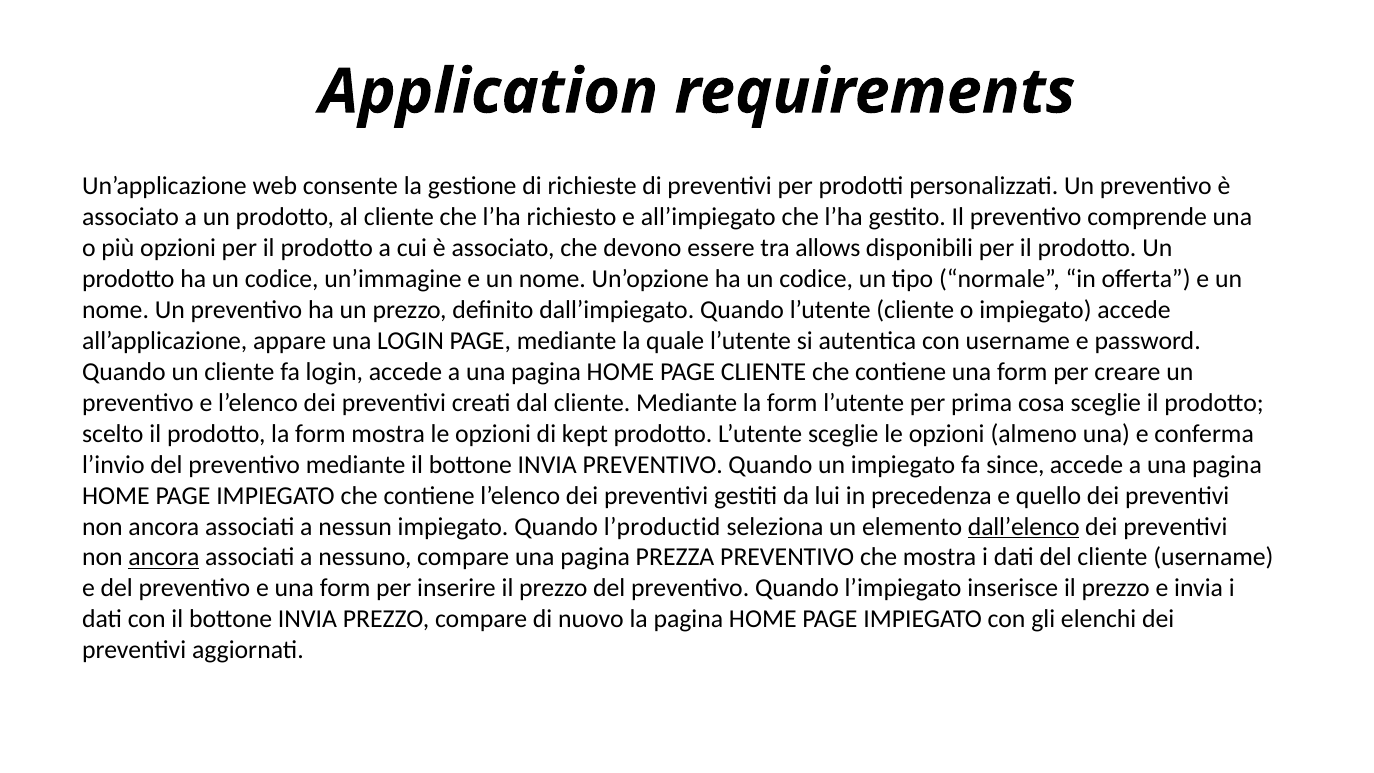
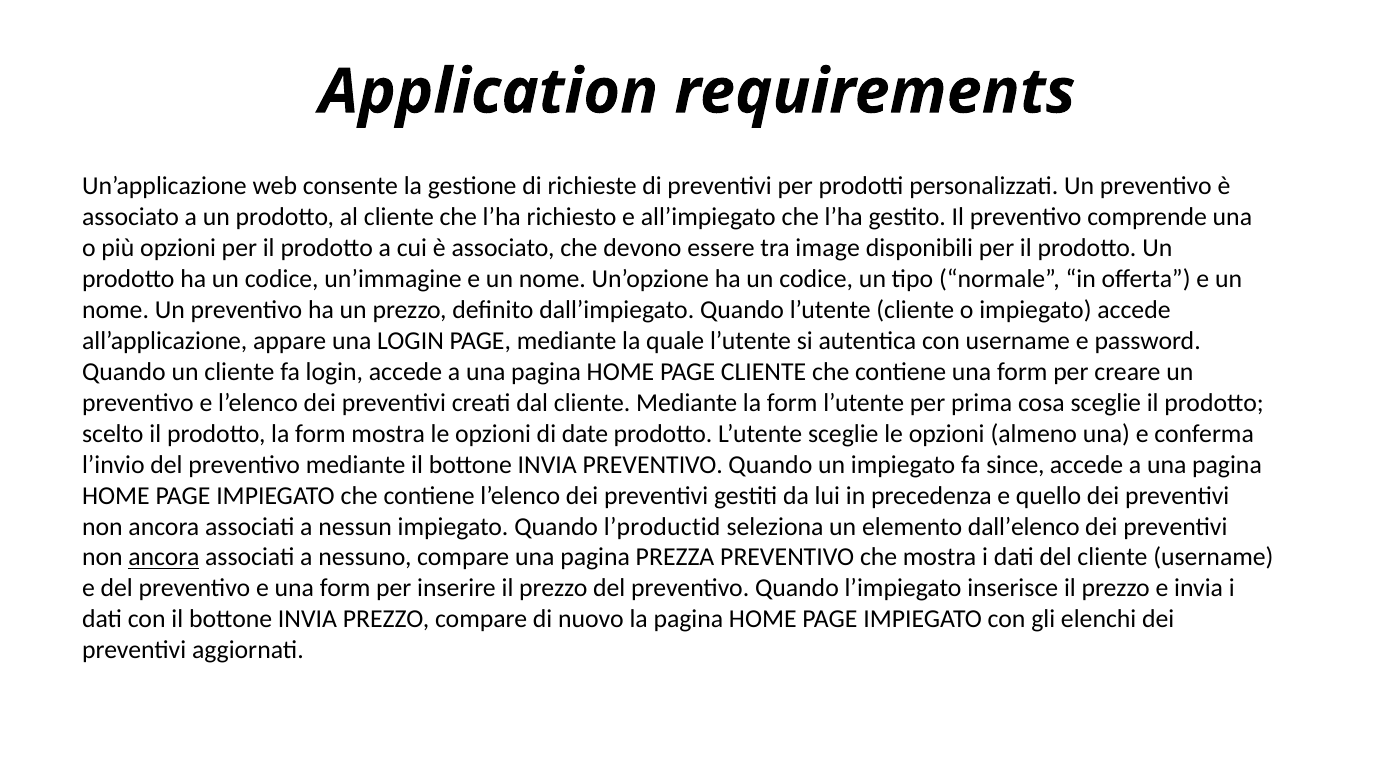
allows: allows -> image
kept: kept -> date
dall’elenco underline: present -> none
